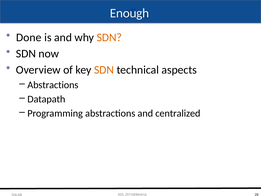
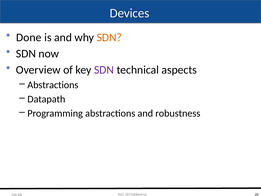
Enough: Enough -> Devices
SDN at (104, 70) colour: orange -> purple
centralized: centralized -> robustness
